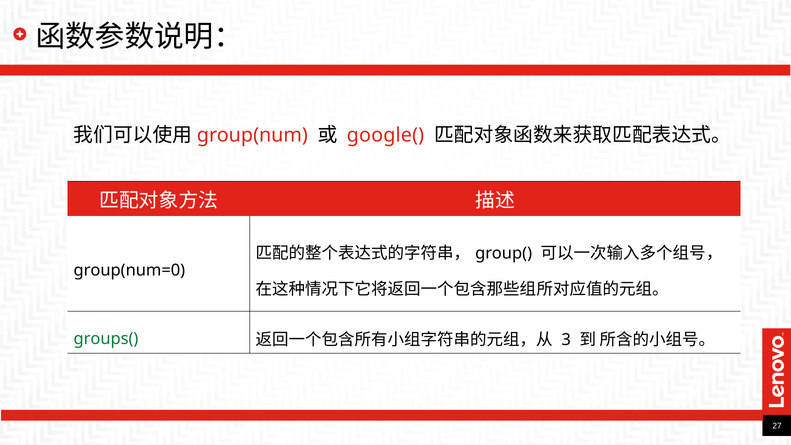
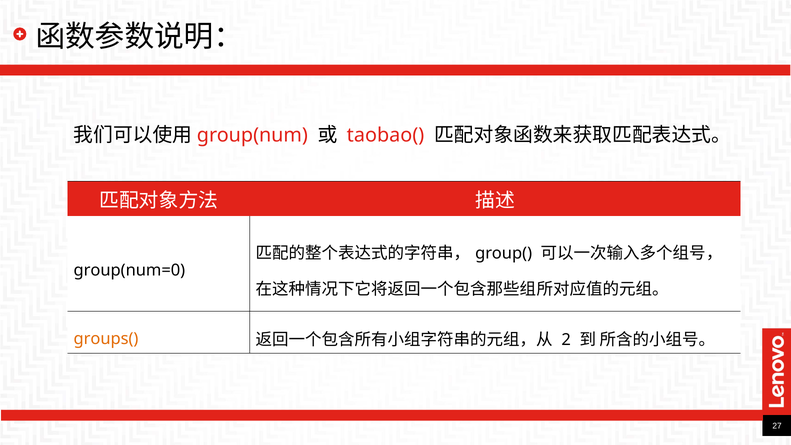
google(: google( -> taobao(
groups( colour: green -> orange
3: 3 -> 2
